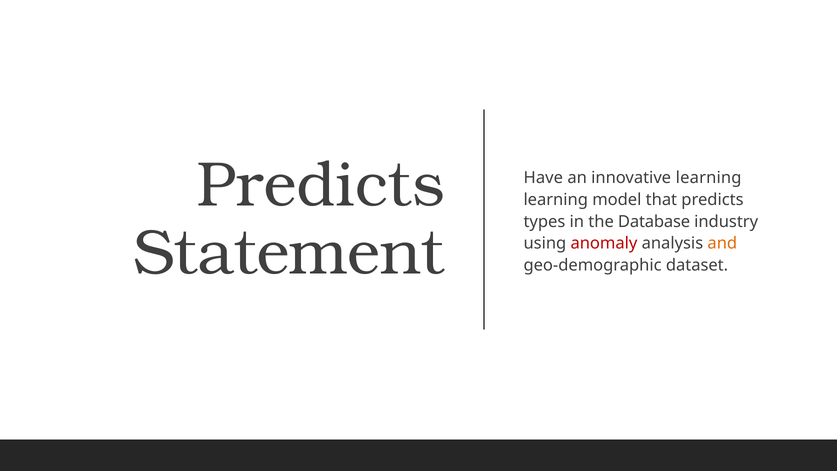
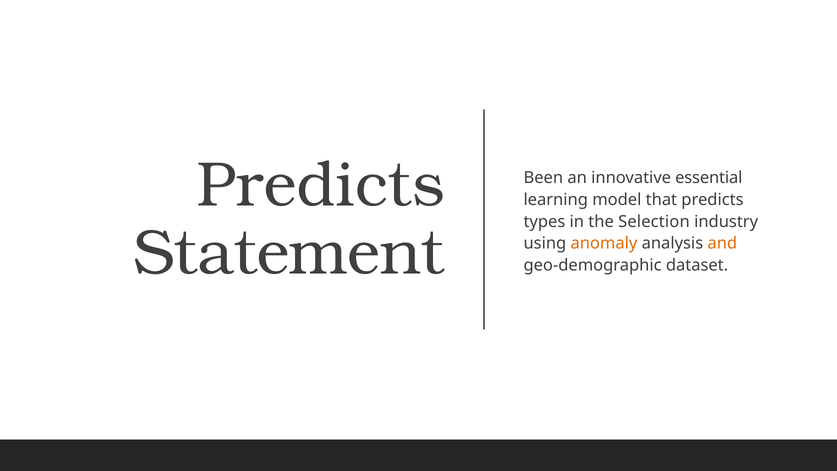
Have: Have -> Been
innovative learning: learning -> essential
Database: Database -> Selection
anomaly colour: red -> orange
